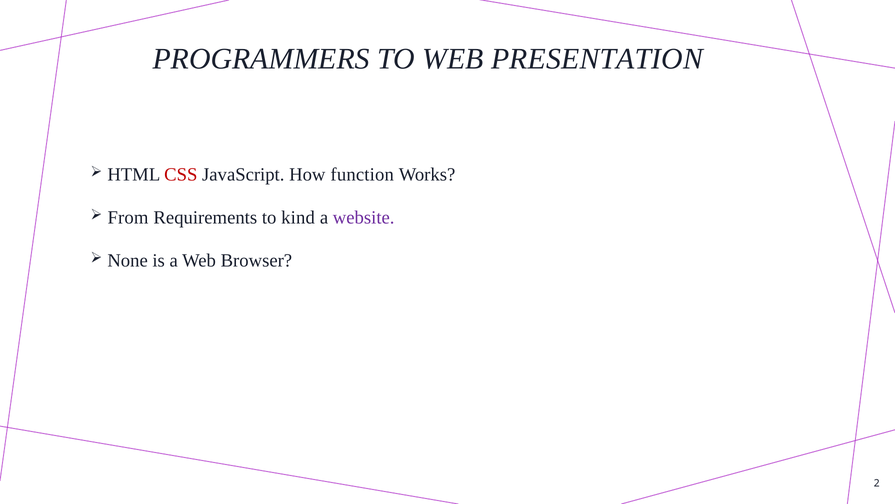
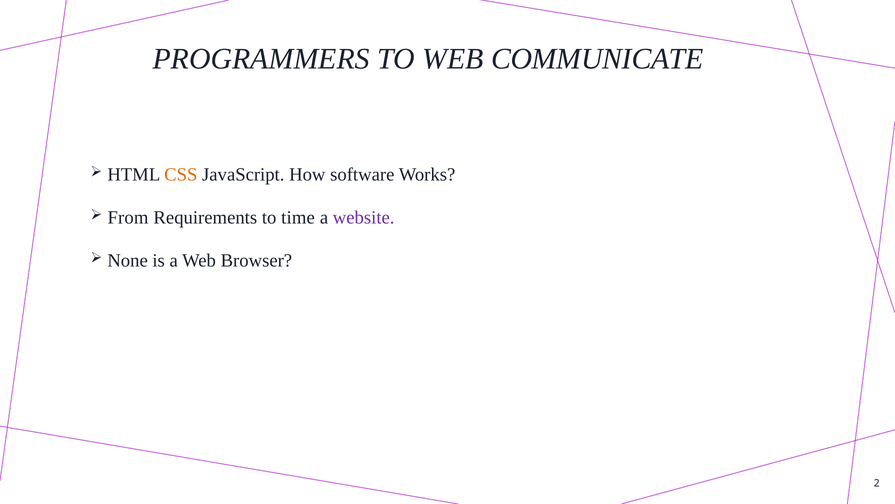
PRESENTATION: PRESENTATION -> COMMUNICATE
CSS colour: red -> orange
function: function -> software
kind: kind -> time
